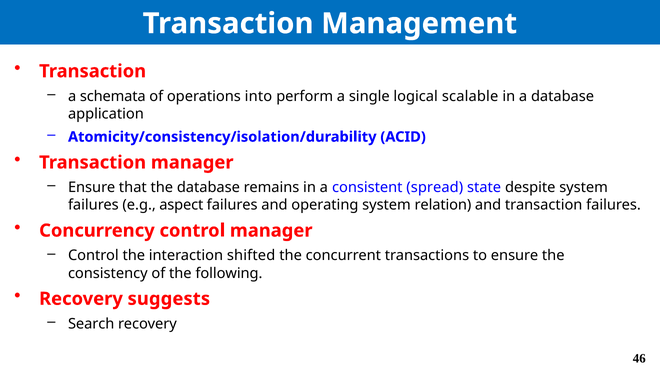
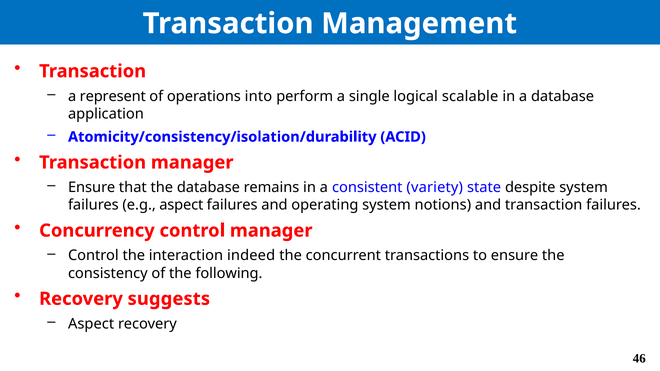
schemata: schemata -> represent
spread: spread -> variety
relation: relation -> notions
shifted: shifted -> indeed
Search at (91, 324): Search -> Aspect
